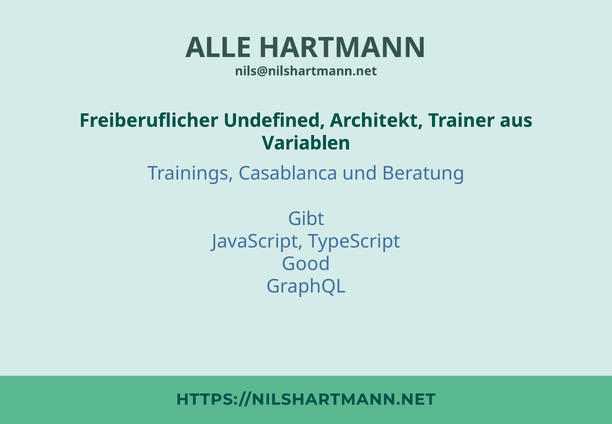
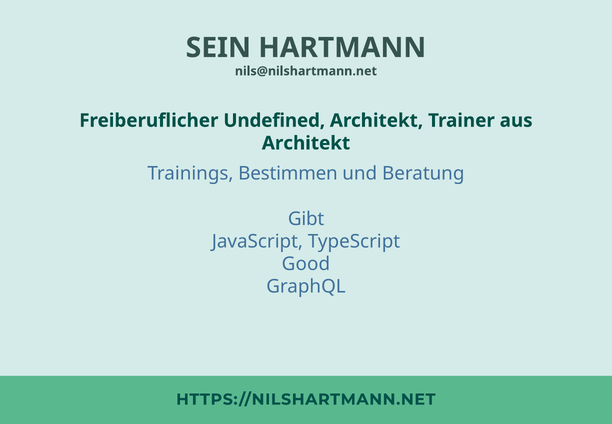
ALLE: ALLE -> SEIN
Variablen at (306, 143): Variablen -> Architekt
Casablanca: Casablanca -> Bestimmen
